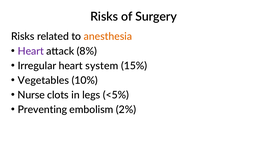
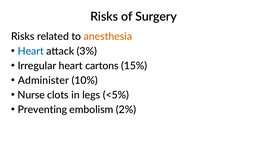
Heart at (31, 51) colour: purple -> blue
8%: 8% -> 3%
system: system -> cartons
Vegetables: Vegetables -> Administer
